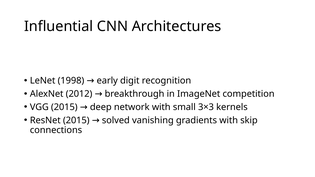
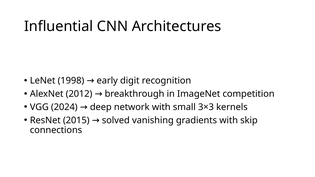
VGG 2015: 2015 -> 2024
